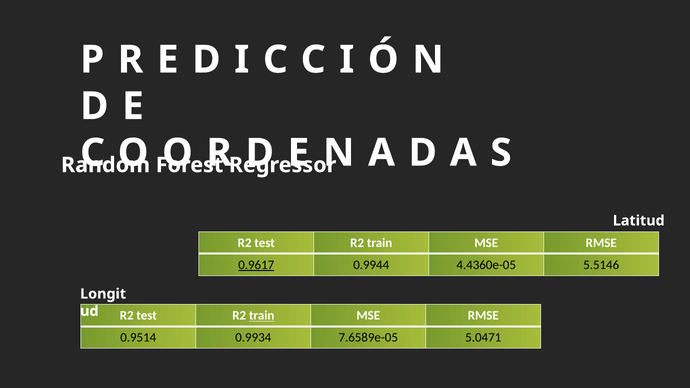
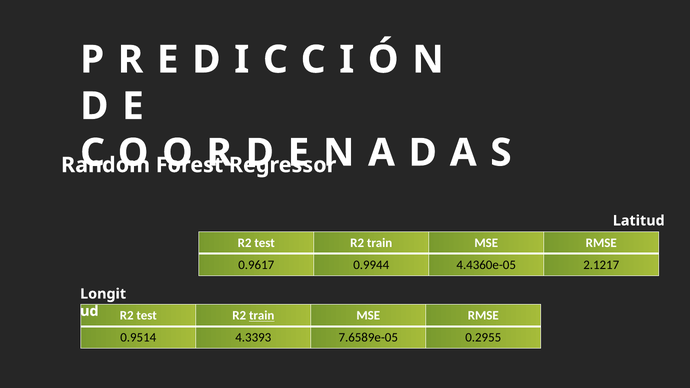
0.9617 underline: present -> none
5.5146: 5.5146 -> 2.1217
0.9934: 0.9934 -> 4.3393
5.0471: 5.0471 -> 0.2955
